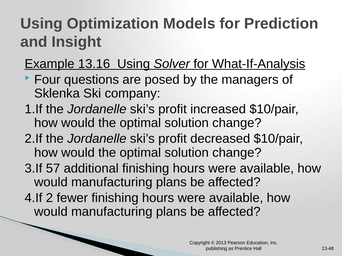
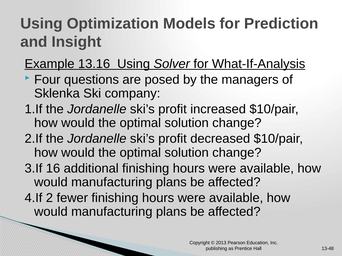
57: 57 -> 16
